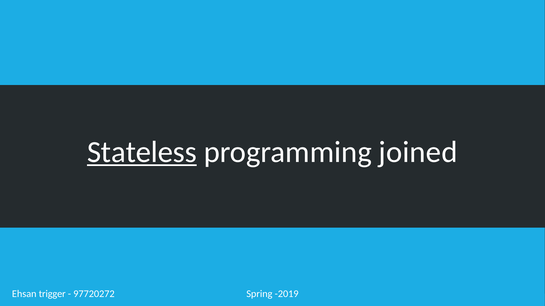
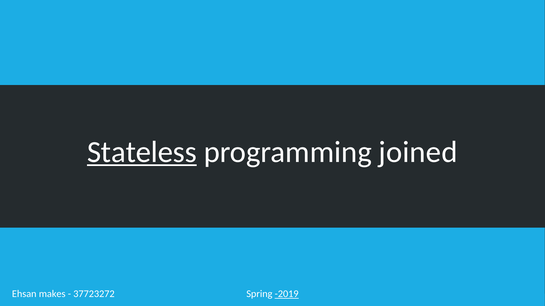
trigger: trigger -> makes
97720272: 97720272 -> 37723272
-2019 underline: none -> present
